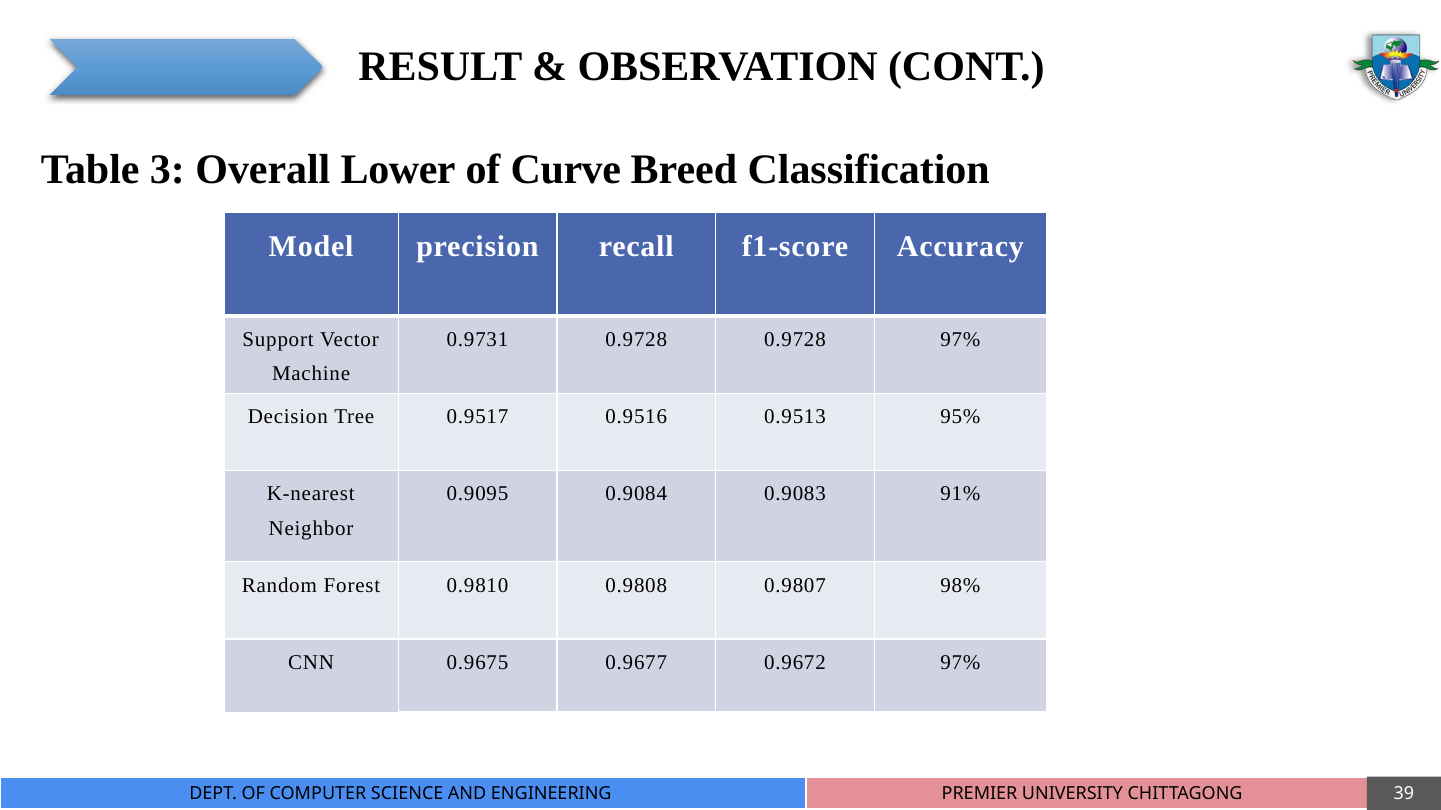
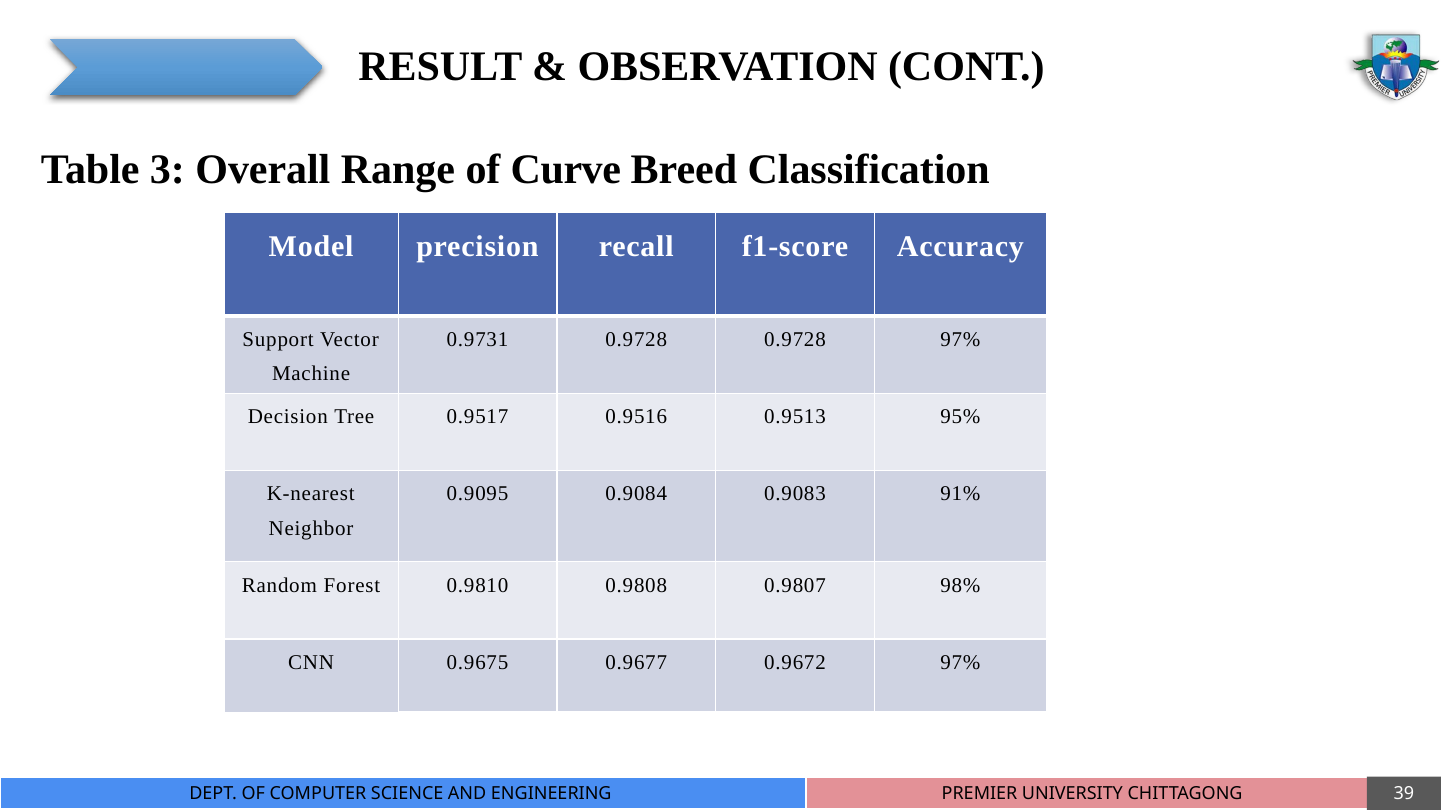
Lower: Lower -> Range
